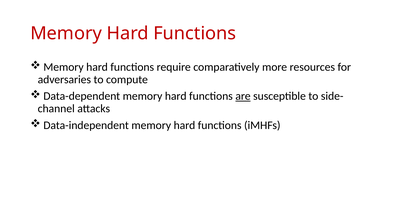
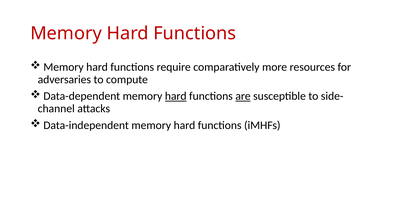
hard at (176, 96) underline: none -> present
